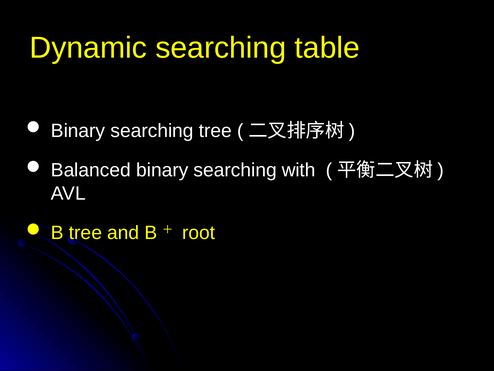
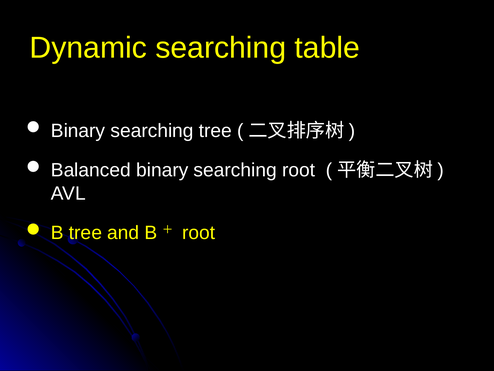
searching with: with -> root
